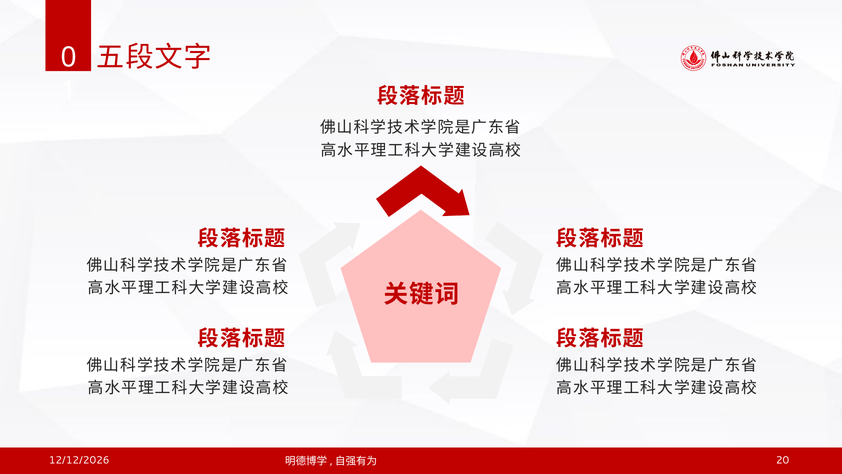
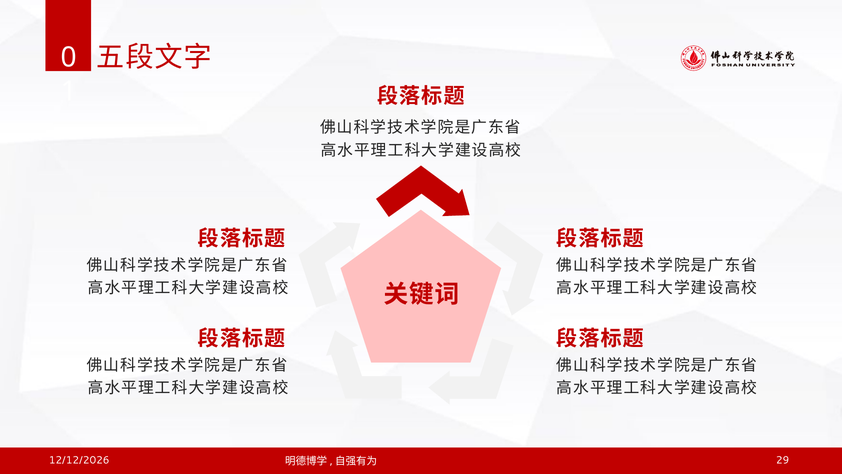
20: 20 -> 29
